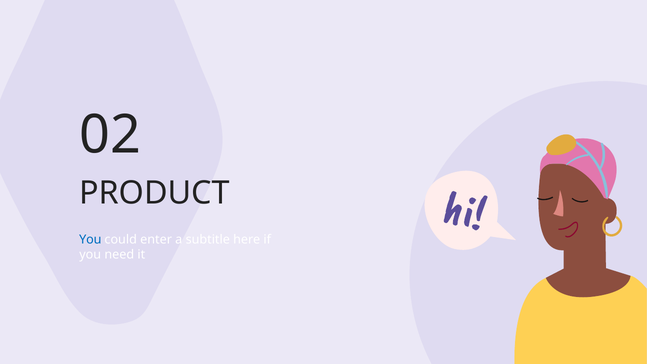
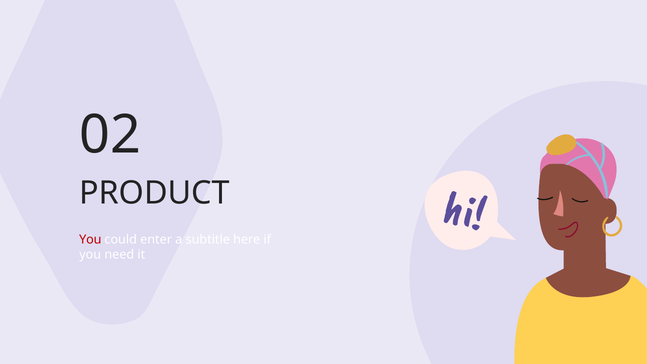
You at (90, 239) colour: blue -> red
